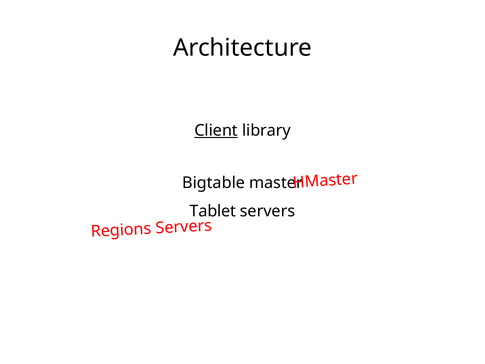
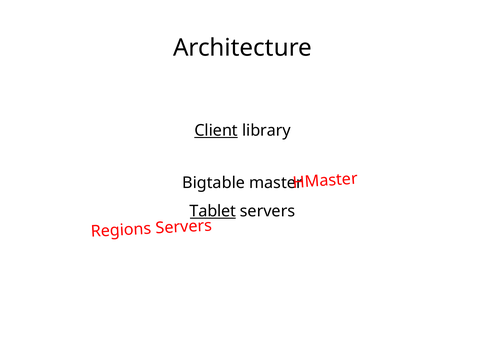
Tablet underline: none -> present
